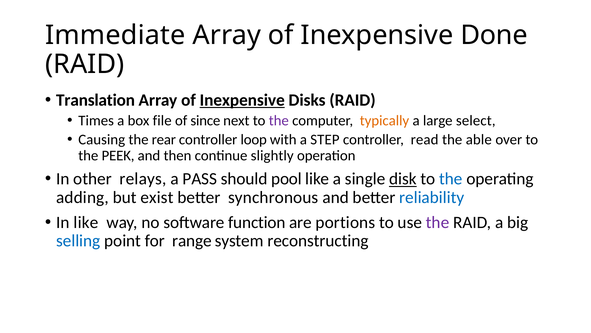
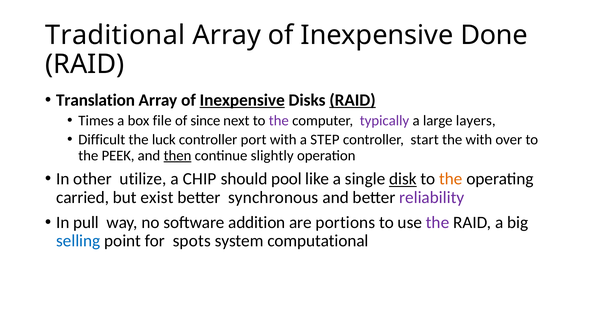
Immediate: Immediate -> Traditional
RAID at (352, 100) underline: none -> present
typically colour: orange -> purple
select: select -> layers
Causing: Causing -> Difficult
rear: rear -> luck
loop: loop -> port
read: read -> start
the able: able -> with
then underline: none -> present
relays: relays -> utilize
PASS: PASS -> CHIP
the at (451, 179) colour: blue -> orange
adding: adding -> carried
reliability colour: blue -> purple
In like: like -> pull
function: function -> addition
range: range -> spots
reconstructing: reconstructing -> computational
